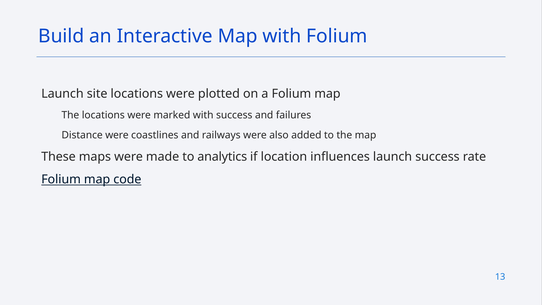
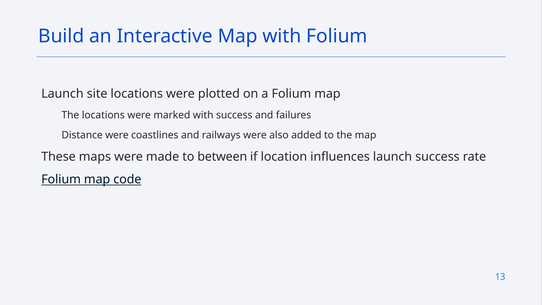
analytics: analytics -> between
